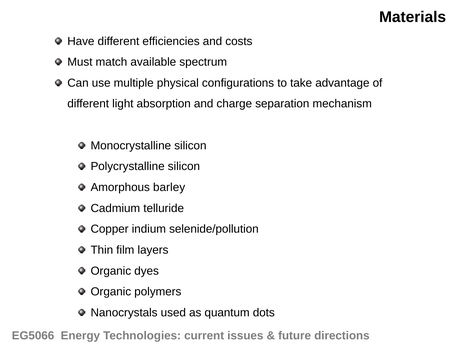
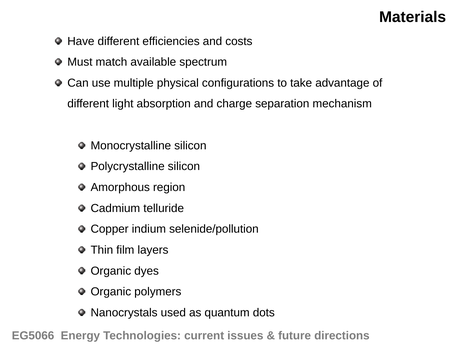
barley: barley -> region
